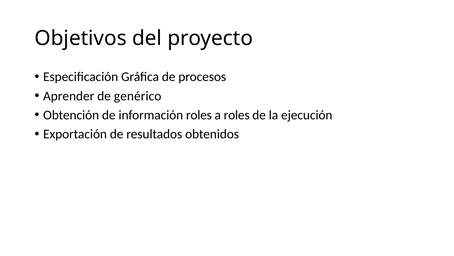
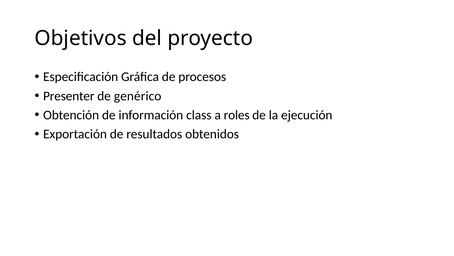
Aprender: Aprender -> Presenter
información roles: roles -> class
